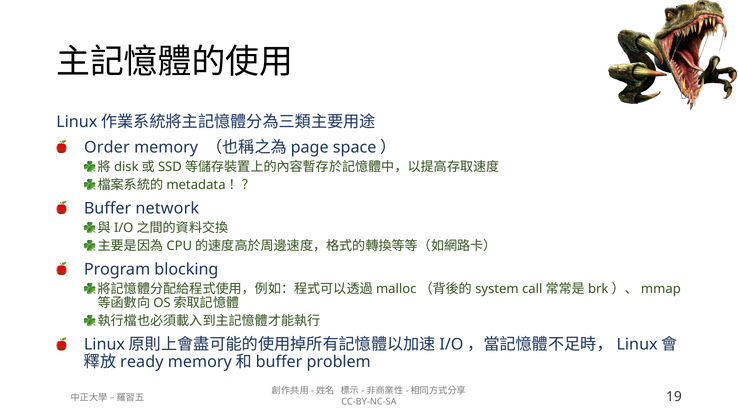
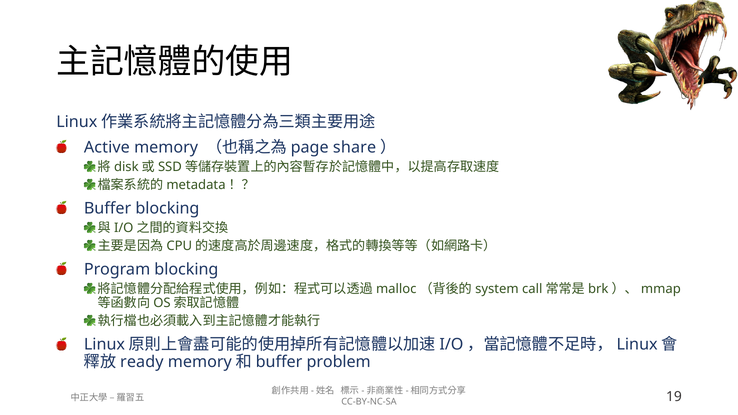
Order: Order -> Active
space: space -> share
Buffer network: network -> blocking
